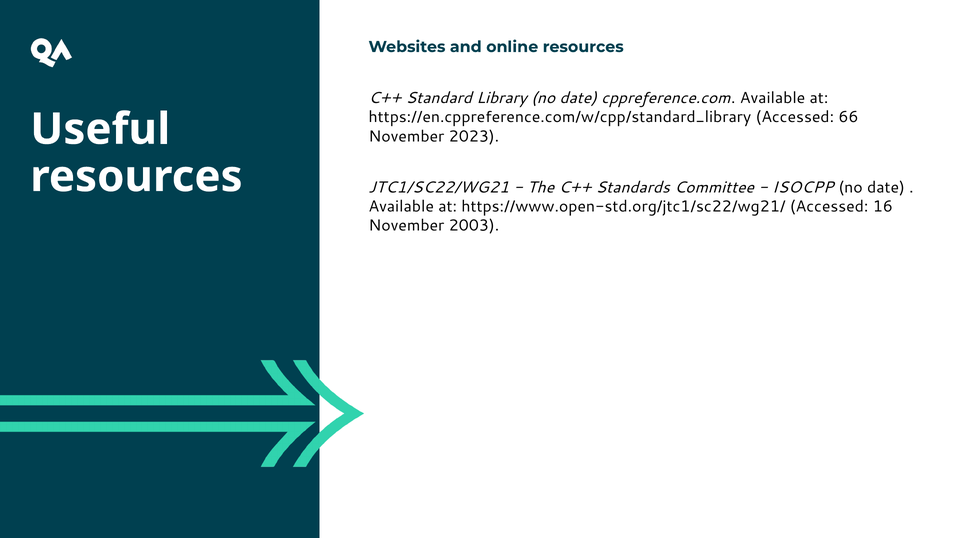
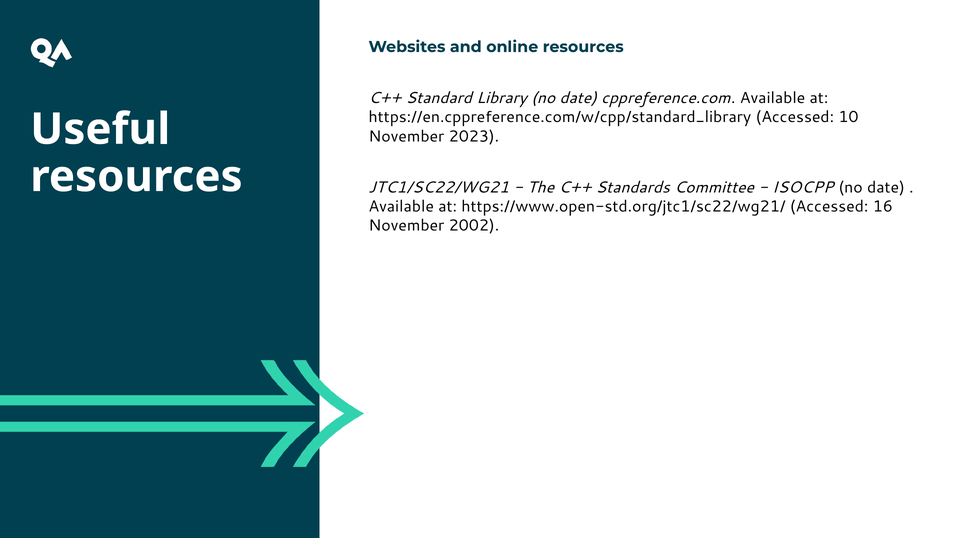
66: 66 -> 10
2003: 2003 -> 2002
